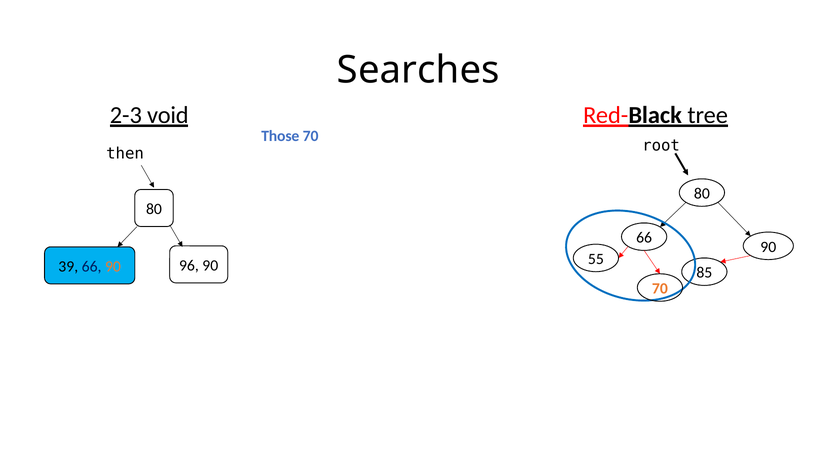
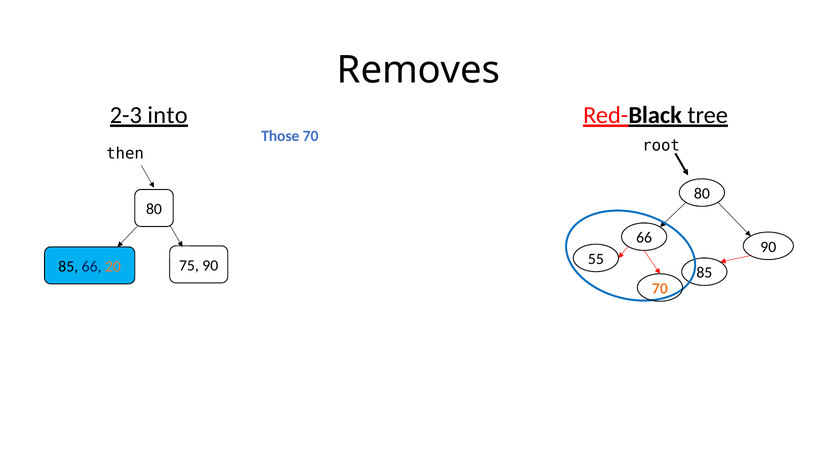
Searches: Searches -> Removes
void: void -> into
96: 96 -> 75
39 at (68, 266): 39 -> 85
66 90: 90 -> 20
